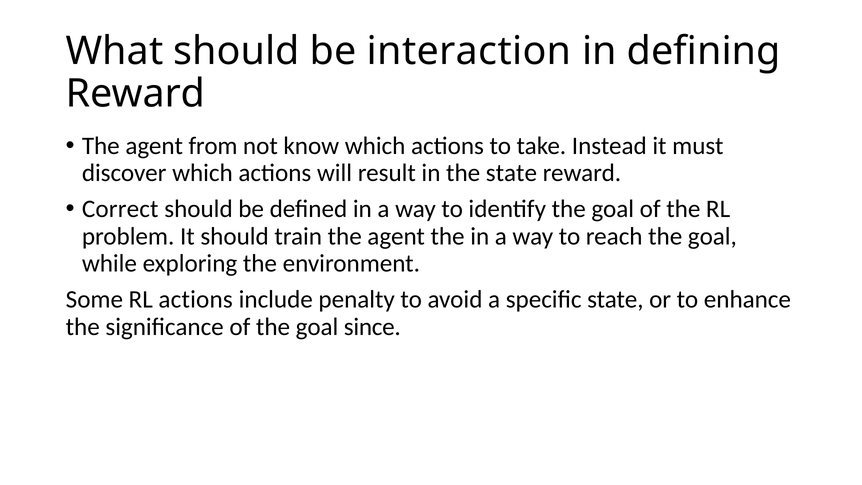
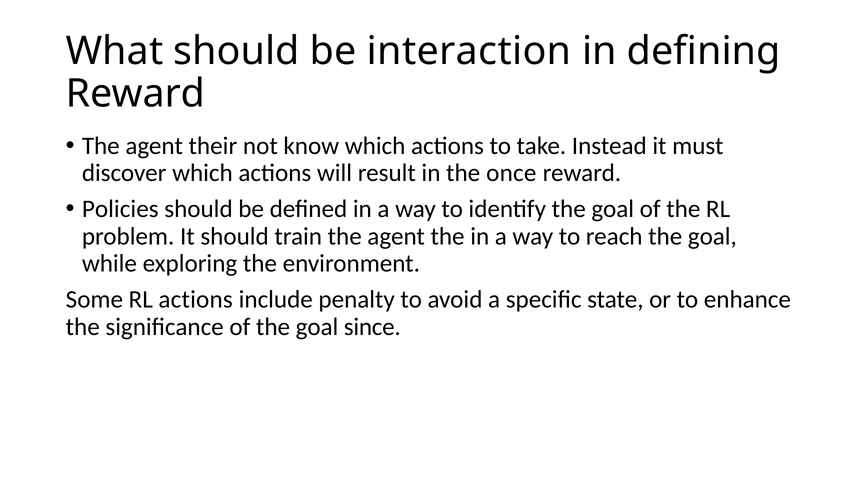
from: from -> their
the state: state -> once
Correct: Correct -> Policies
